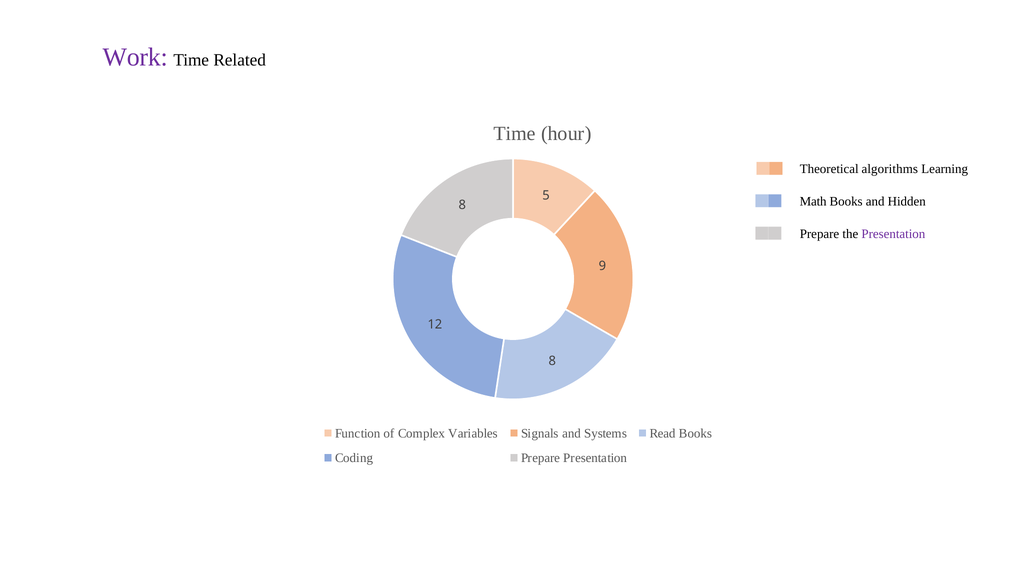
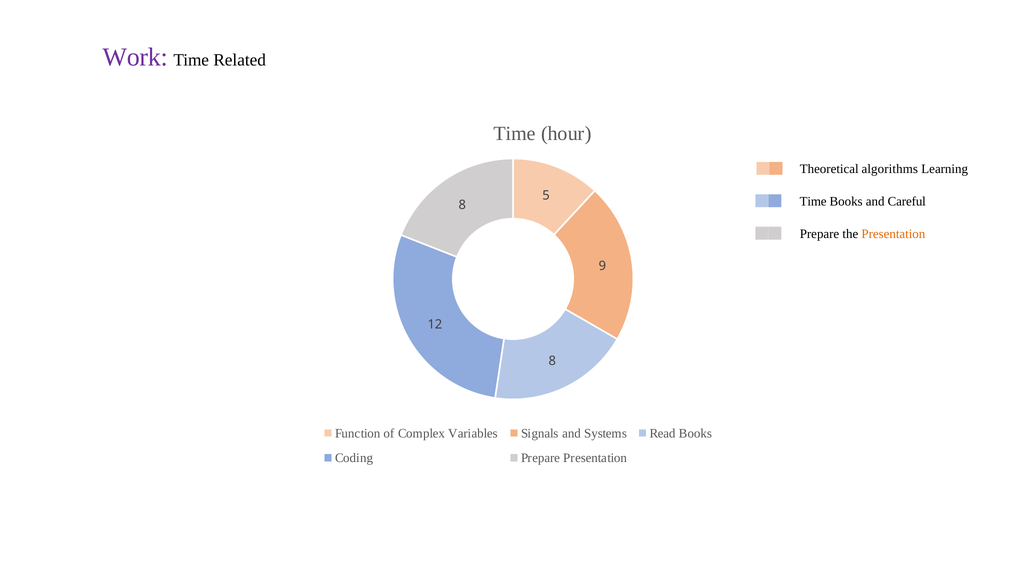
Math at (813, 201): Math -> Time
Hidden: Hidden -> Careful
Presentation at (893, 234) colour: purple -> orange
